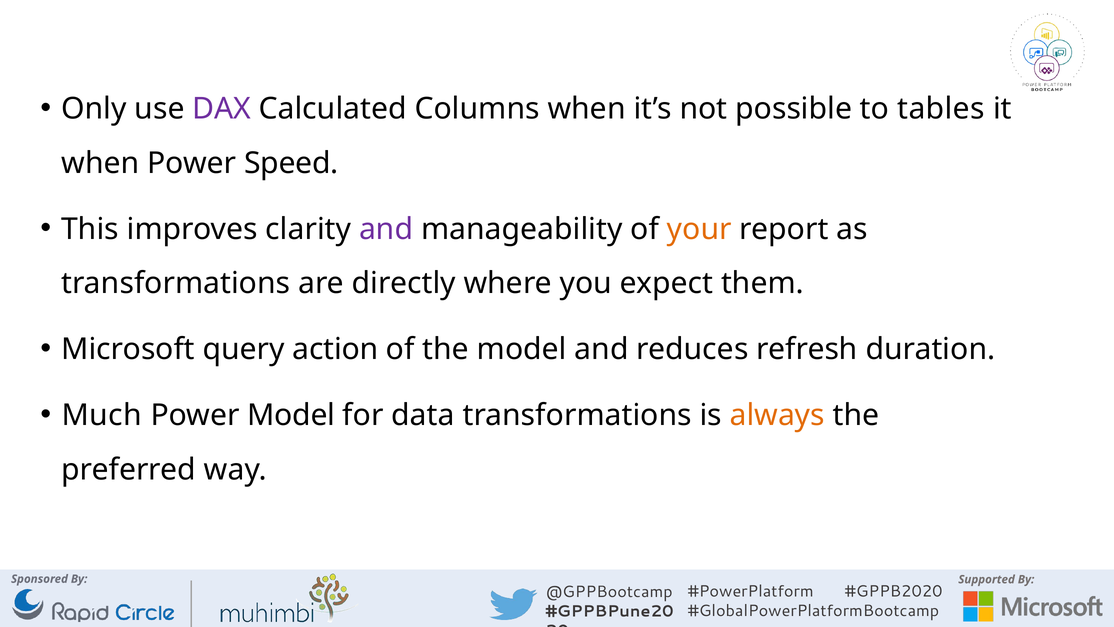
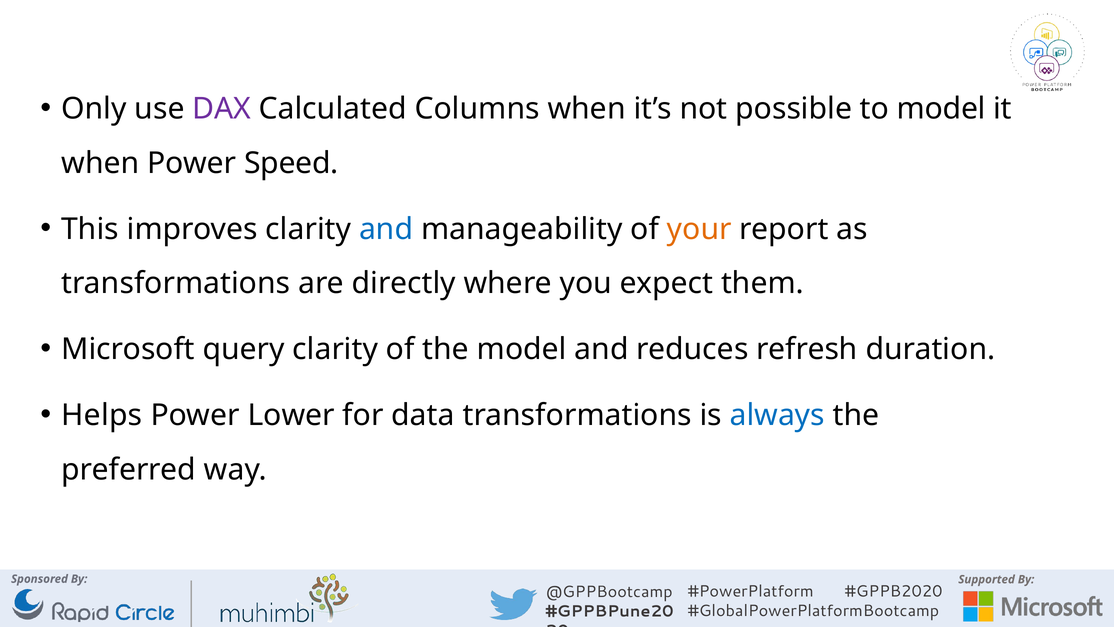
to tables: tables -> model
and at (386, 229) colour: purple -> blue
query action: action -> clarity
Much: Much -> Helps
Power Model: Model -> Lower
always colour: orange -> blue
